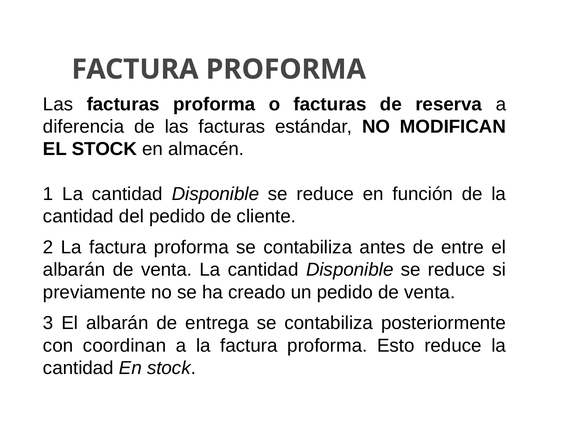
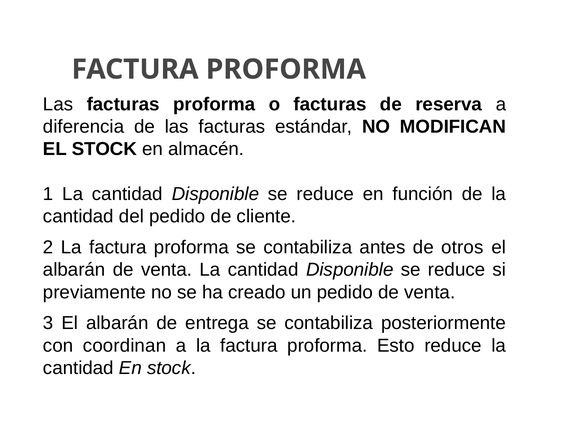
entre: entre -> otros
